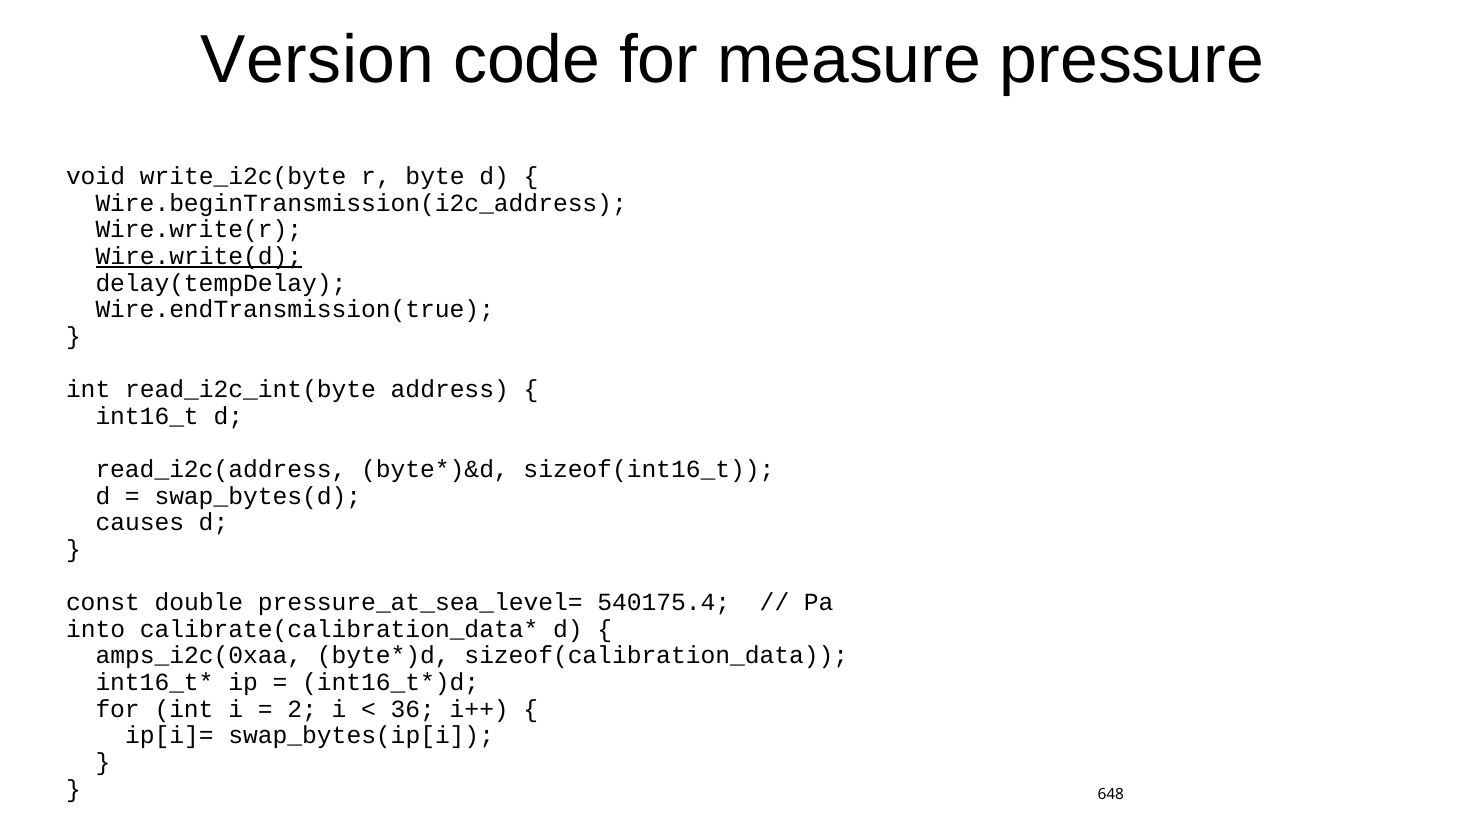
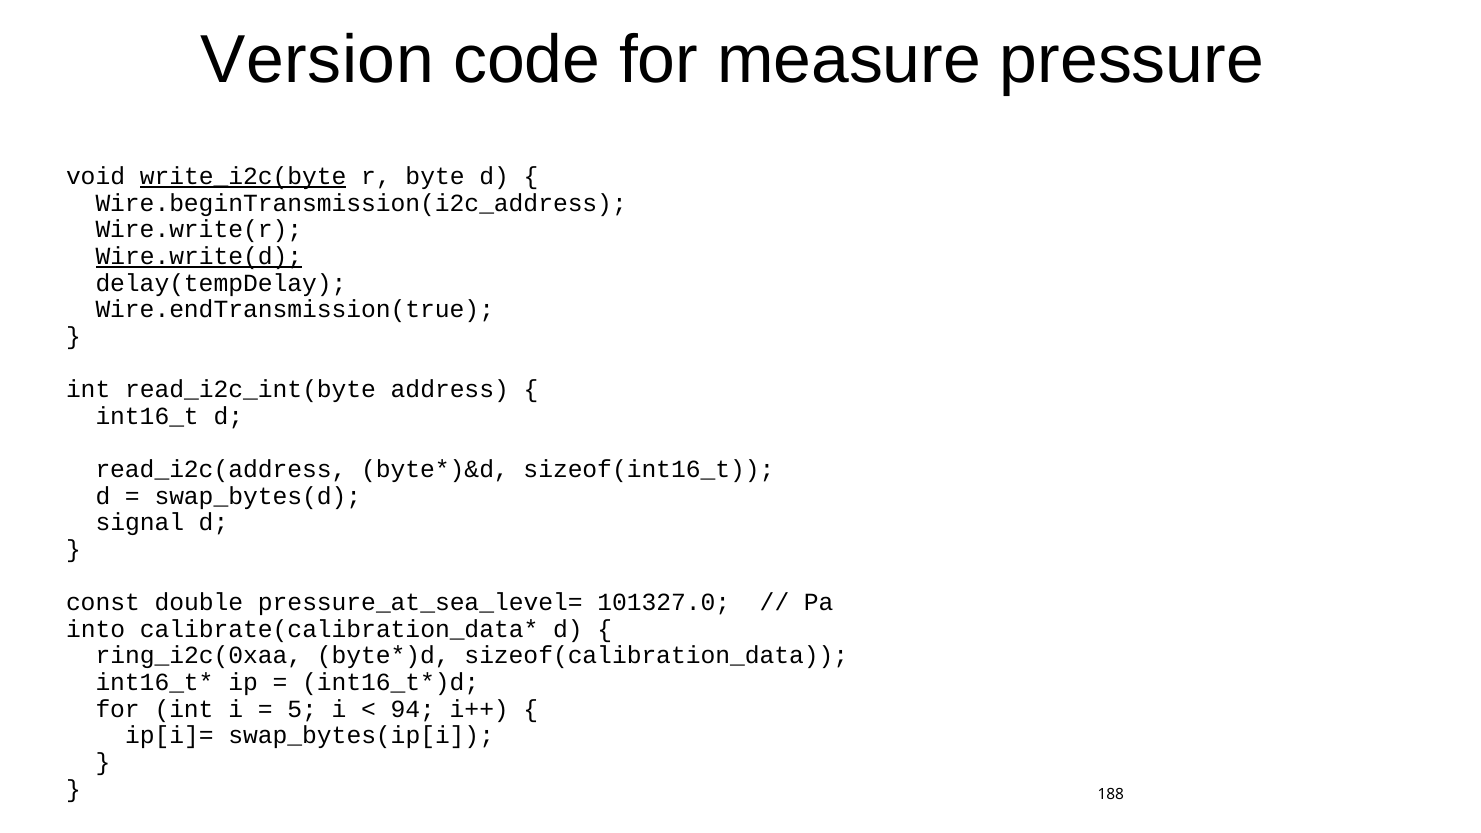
write_i2c(byte underline: none -> present
causes: causes -> signal
540175.4: 540175.4 -> 101327.0
amps_i2c(0xaa: amps_i2c(0xaa -> ring_i2c(0xaa
2: 2 -> 5
36: 36 -> 94
648: 648 -> 188
